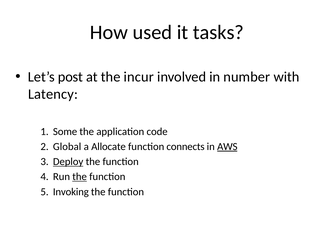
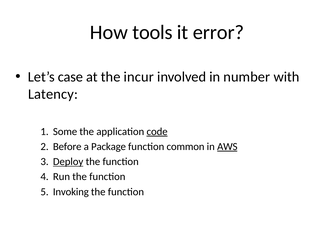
used: used -> tools
tasks: tasks -> error
post: post -> case
code underline: none -> present
Global: Global -> Before
Allocate: Allocate -> Package
connects: connects -> common
the at (80, 176) underline: present -> none
